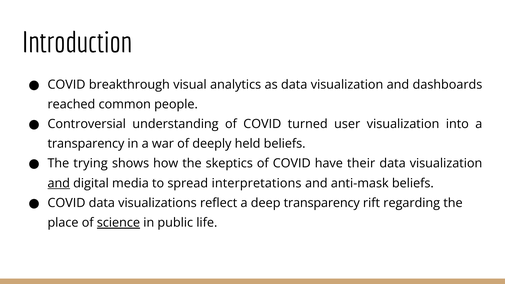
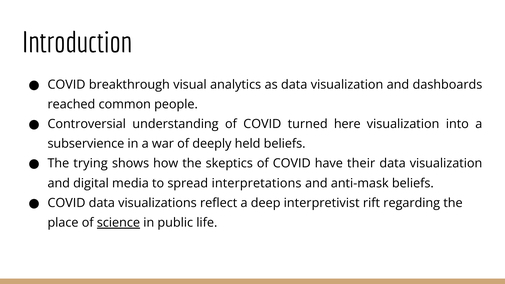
user: user -> here
transparency at (86, 144): transparency -> subservience
and at (59, 183) underline: present -> none
deep transparency: transparency -> interpretivist
